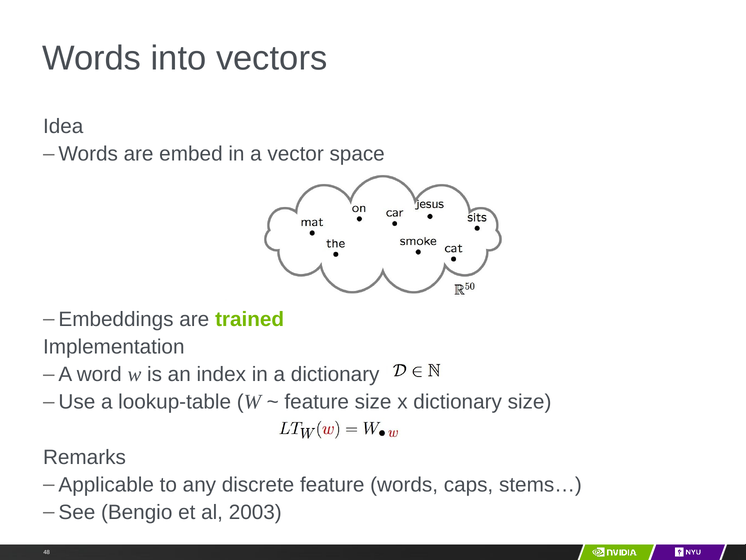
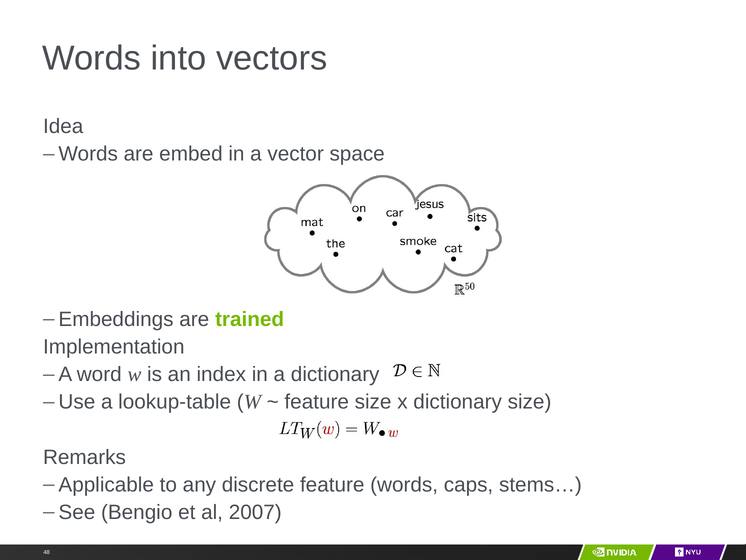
2003: 2003 -> 2007
